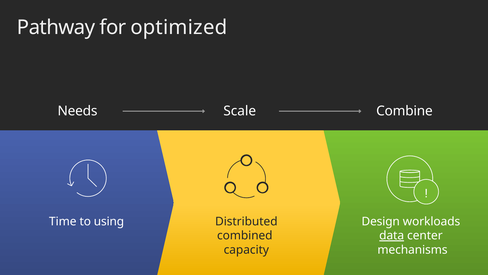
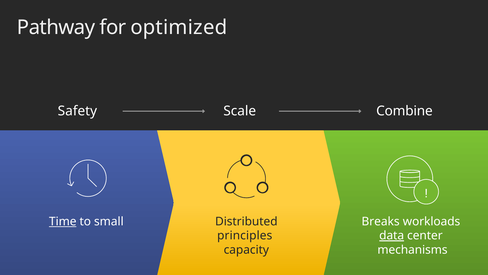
Needs: Needs -> Safety
Time underline: none -> present
using: using -> small
Design: Design -> Breaks
combined: combined -> principles
